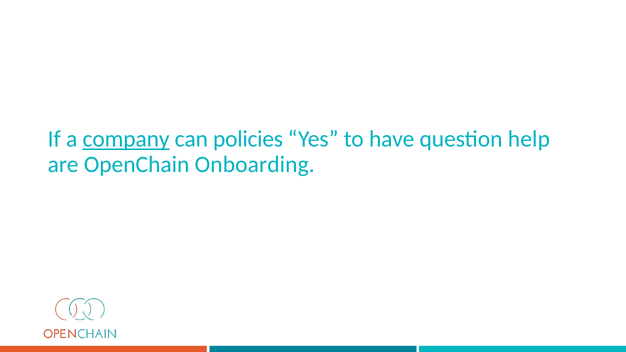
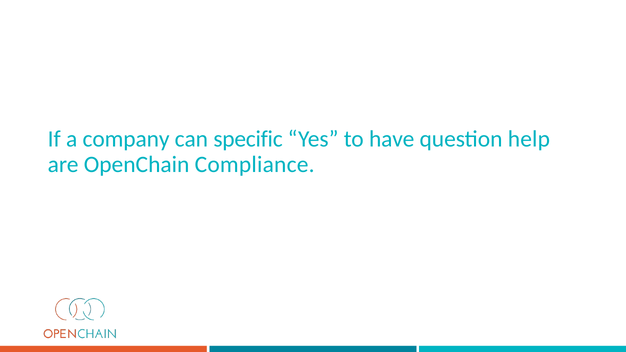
company underline: present -> none
policies: policies -> specific
Onboarding: Onboarding -> Compliance
